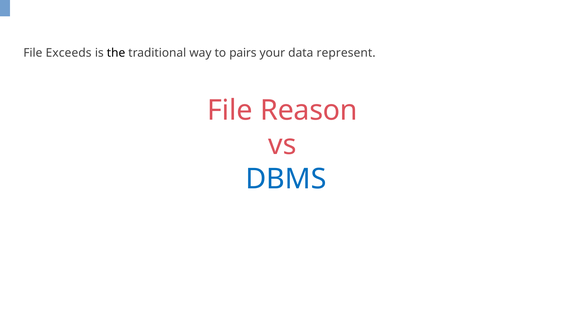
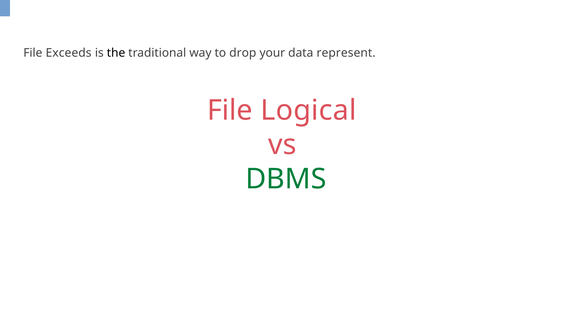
pairs: pairs -> drop
Reason: Reason -> Logical
DBMS colour: blue -> green
